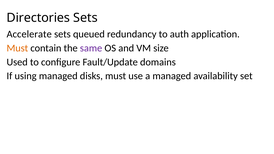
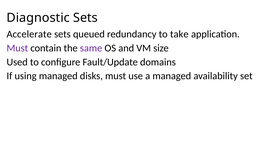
Directories: Directories -> Diagnostic
auth: auth -> take
Must at (17, 48) colour: orange -> purple
